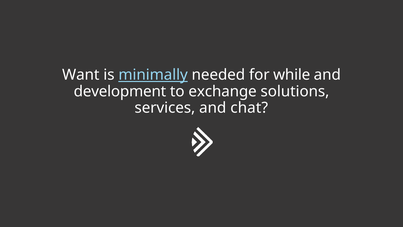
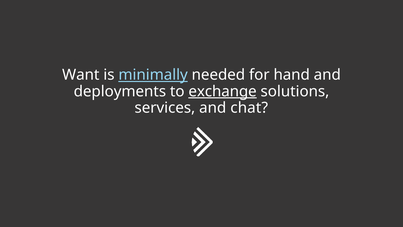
while: while -> hand
development: development -> deployments
exchange underline: none -> present
